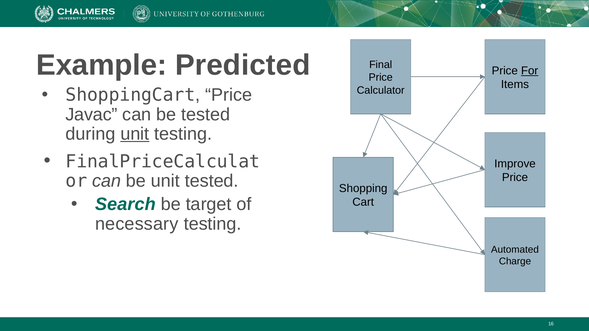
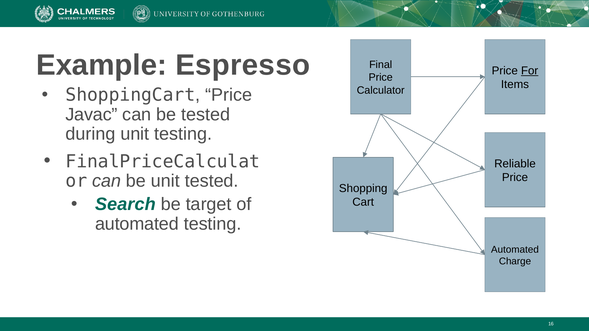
Predicted: Predicted -> Espresso
unit at (135, 134) underline: present -> none
Improve: Improve -> Reliable
necessary at (137, 224): necessary -> automated
